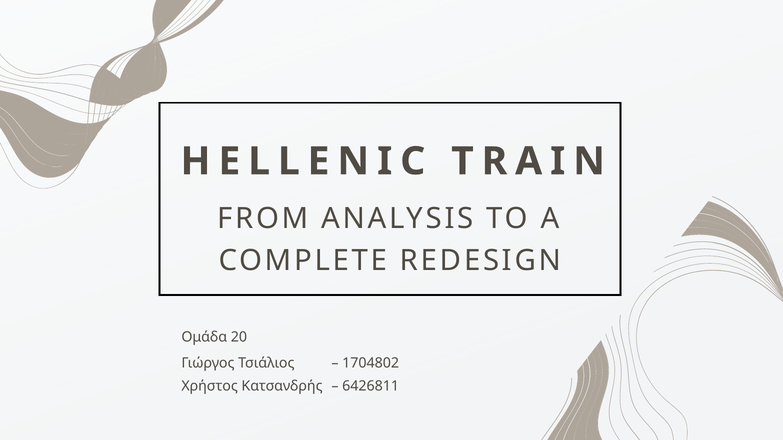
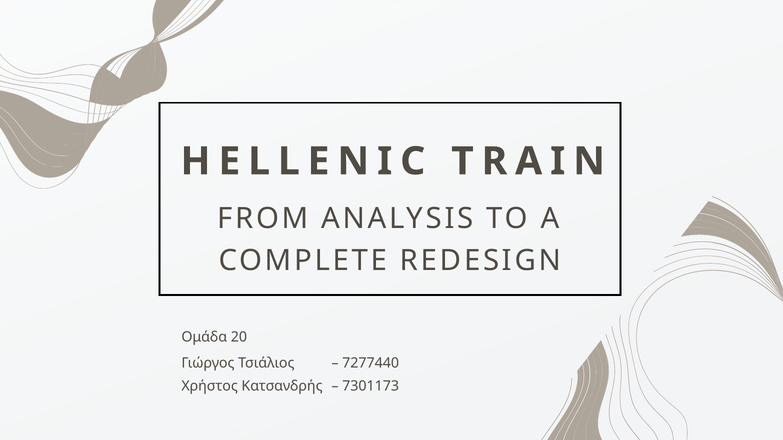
1704802: 1704802 -> 7277440
6426811: 6426811 -> 7301173
